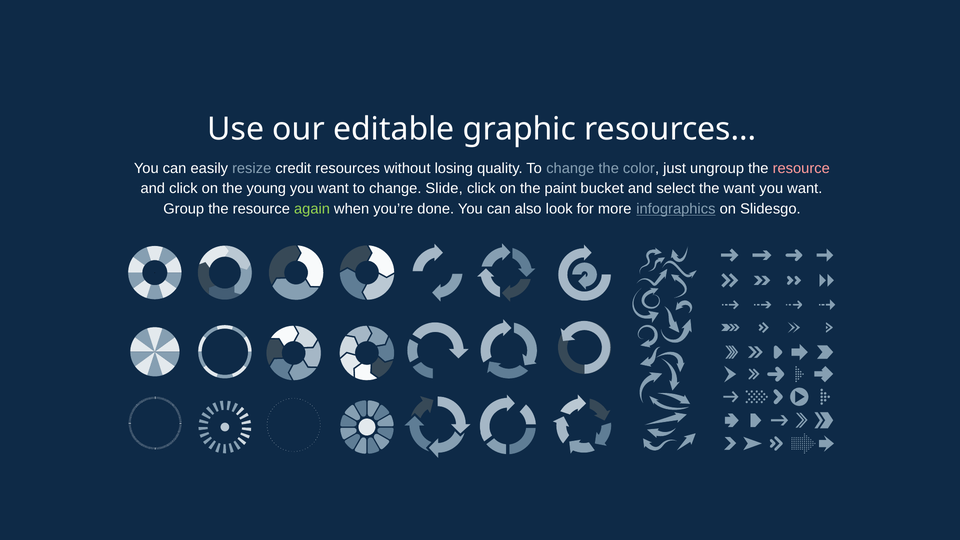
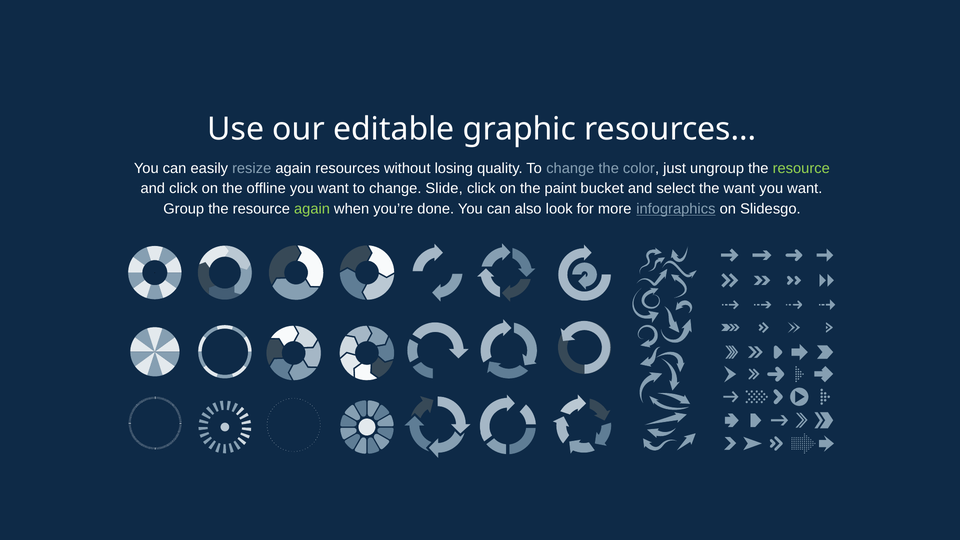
resize credit: credit -> again
resource at (801, 168) colour: pink -> light green
young: young -> offline
